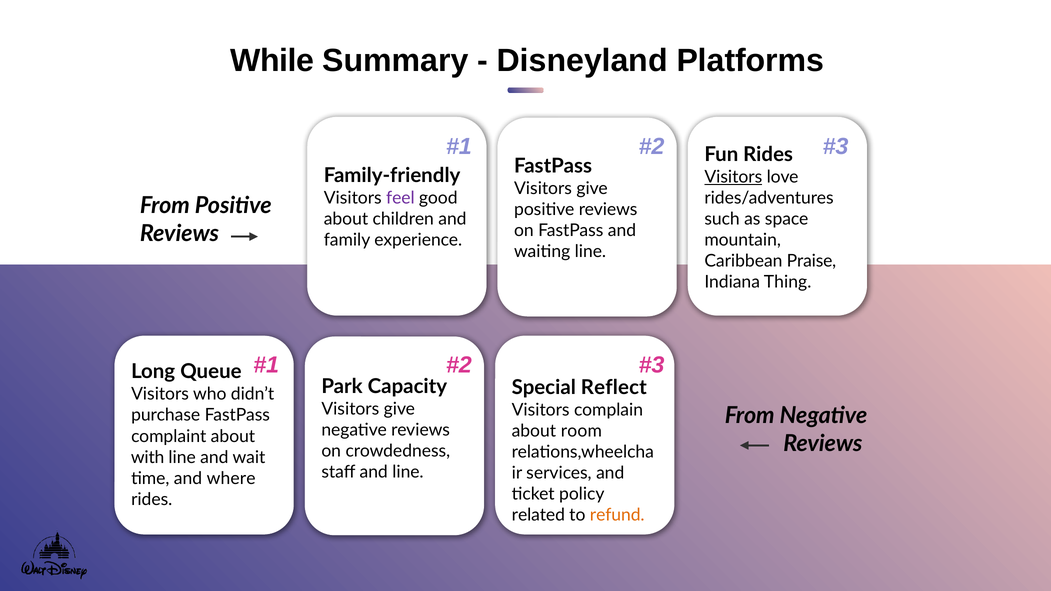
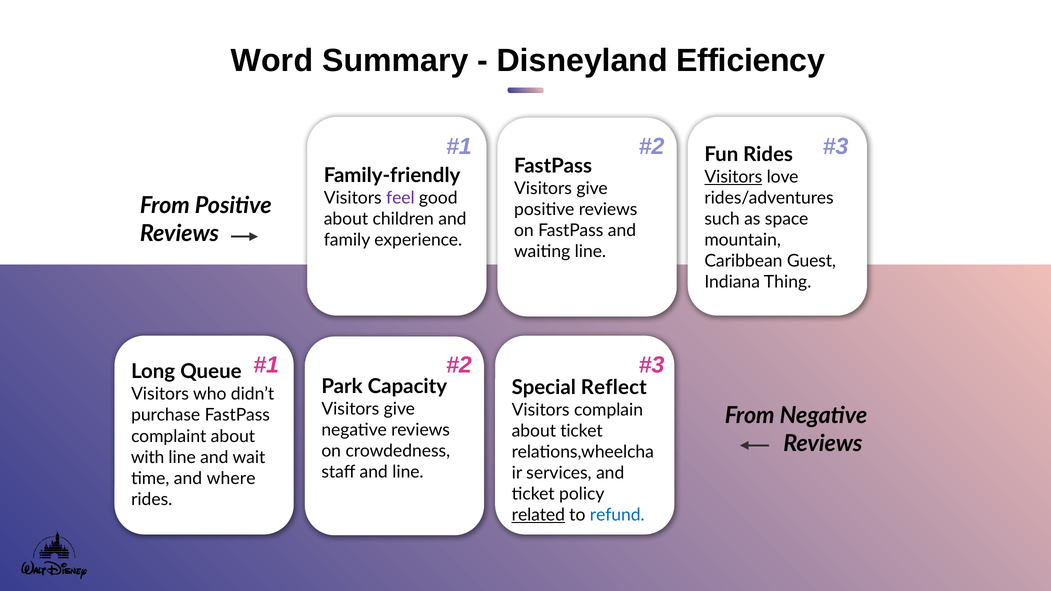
While: While -> Word
Platforms: Platforms -> Efficiency
Praise: Praise -> Guest
about room: room -> ticket
related underline: none -> present
refund colour: orange -> blue
